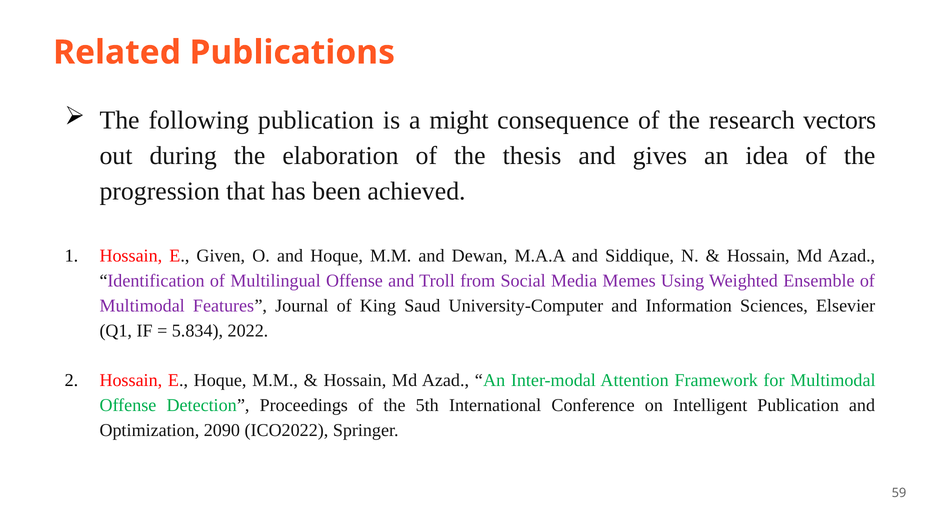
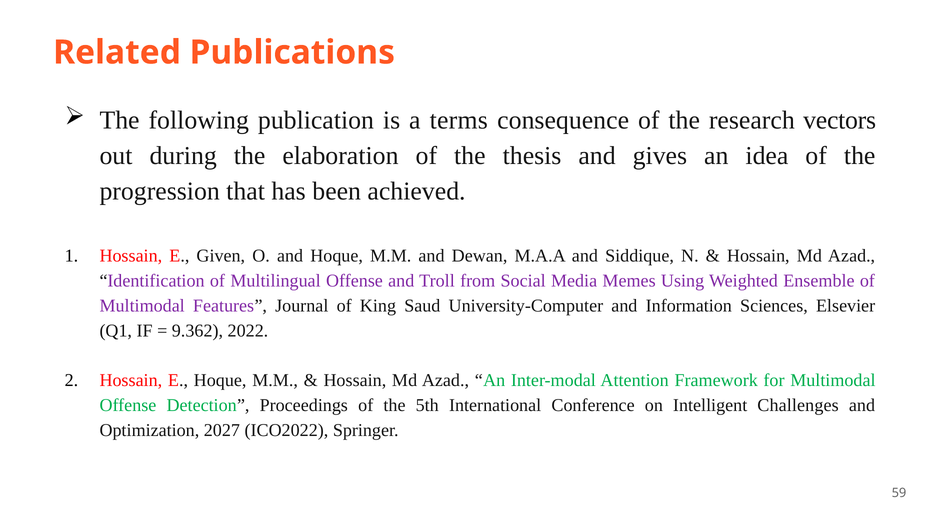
might: might -> terms
5.834: 5.834 -> 9.362
Intelligent Publication: Publication -> Challenges
2090: 2090 -> 2027
